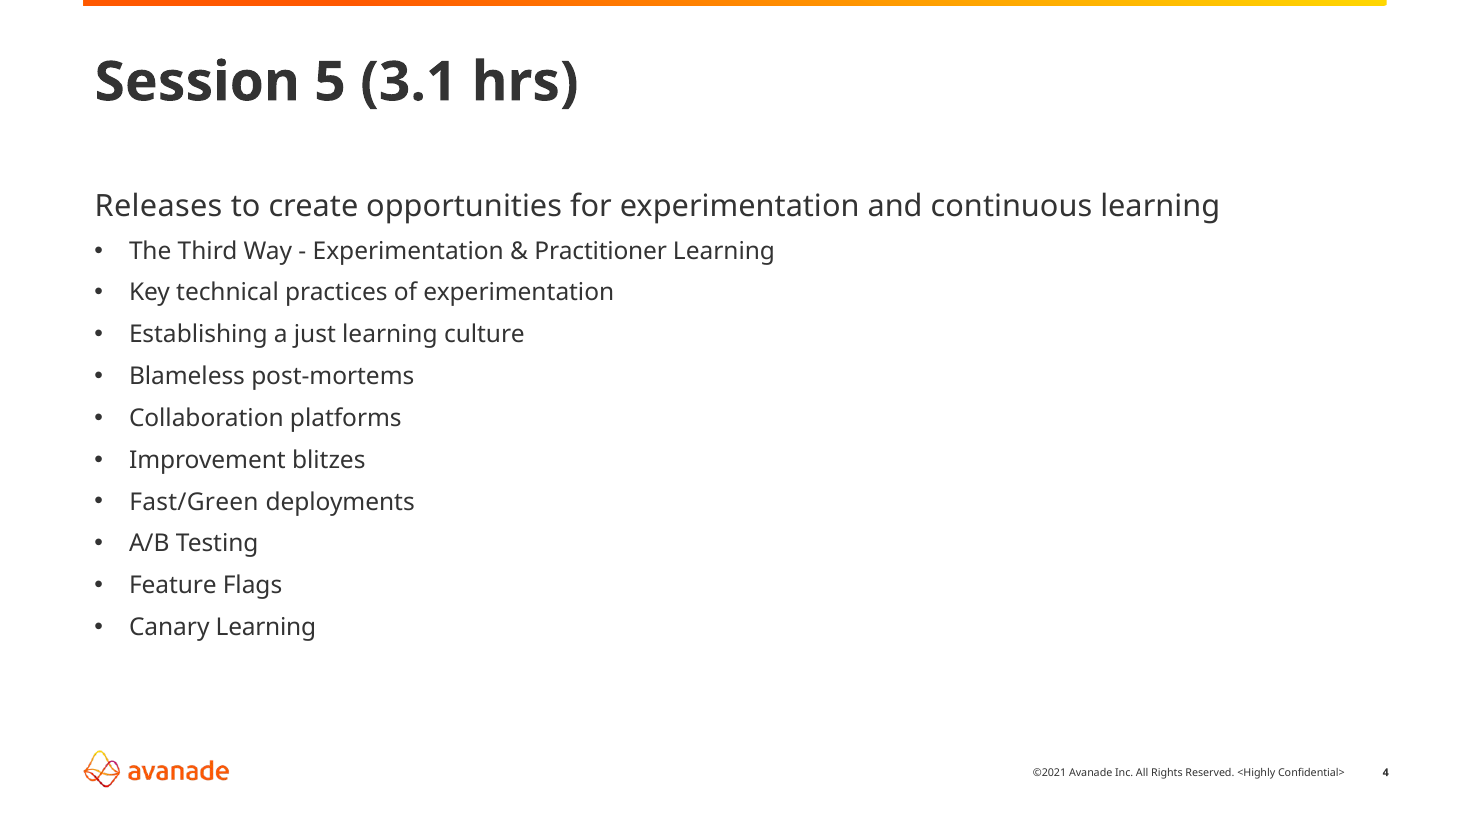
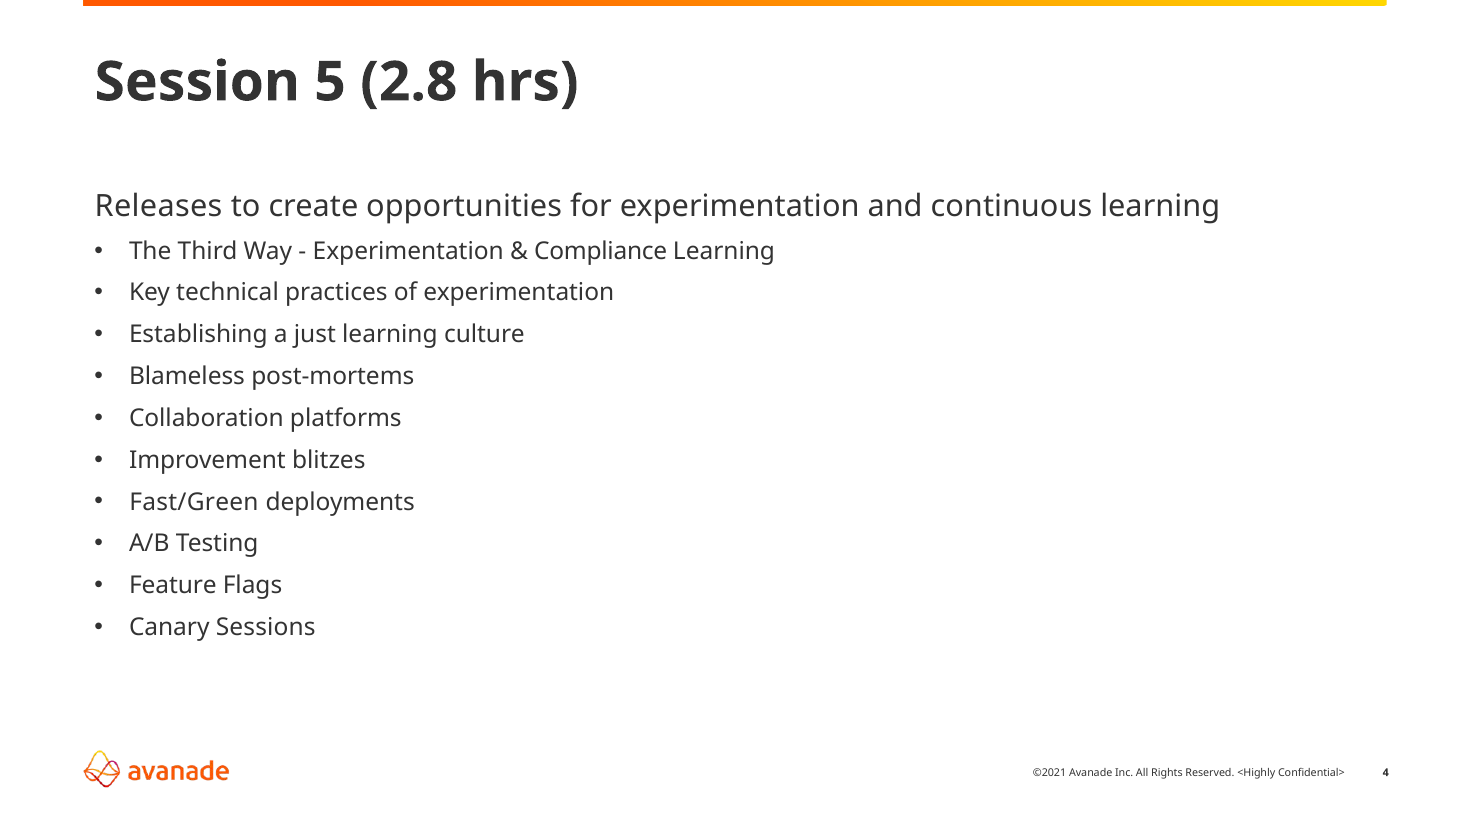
3.1: 3.1 -> 2.8
Practitioner: Practitioner -> Compliance
Canary Learning: Learning -> Sessions
